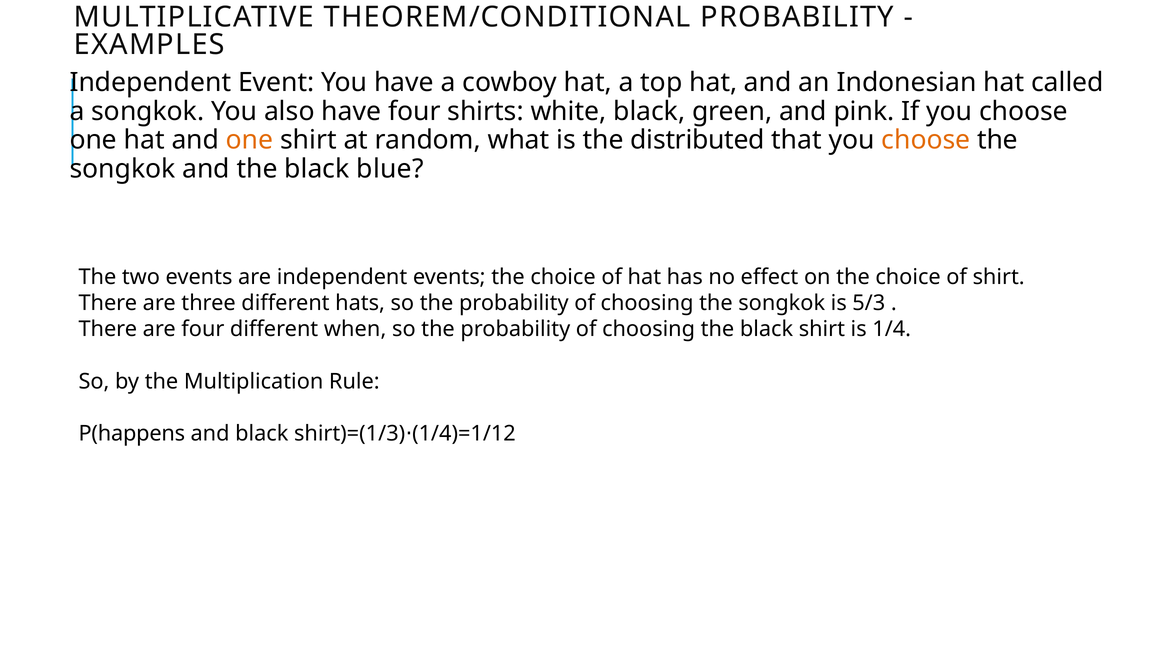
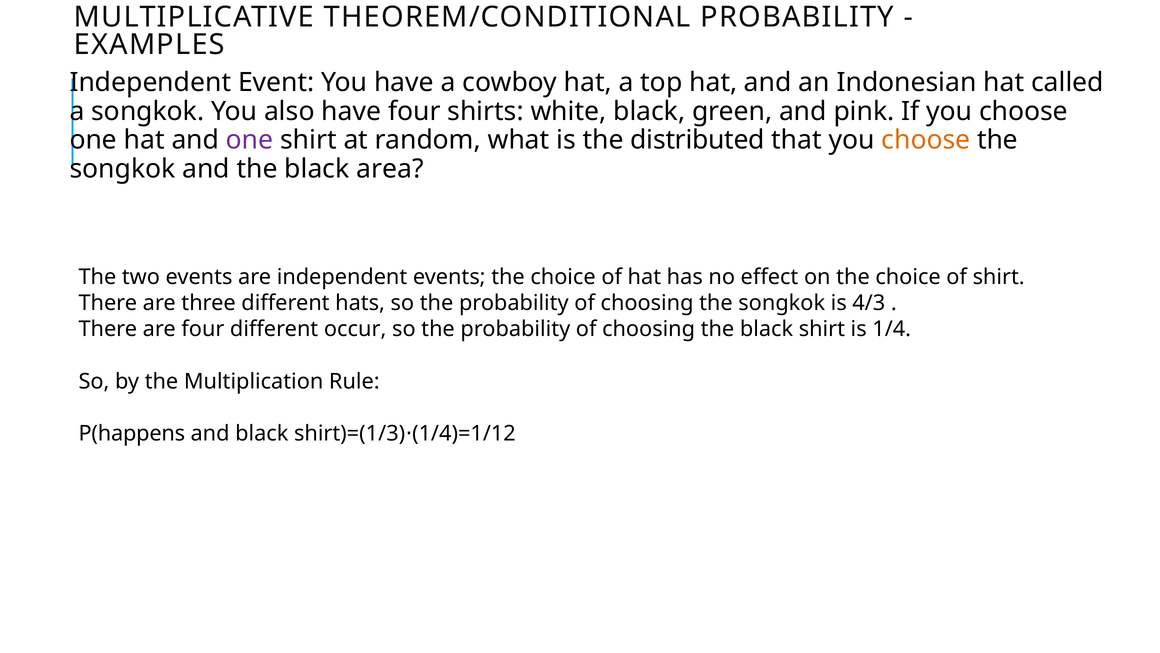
one at (250, 140) colour: orange -> purple
blue: blue -> area
5/3: 5/3 -> 4/3
when: when -> occur
